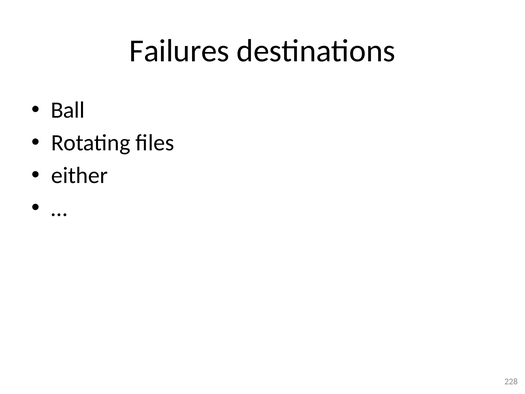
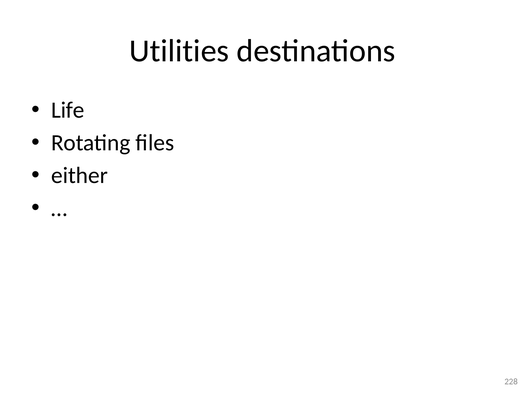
Failures: Failures -> Utilities
Ball: Ball -> Life
